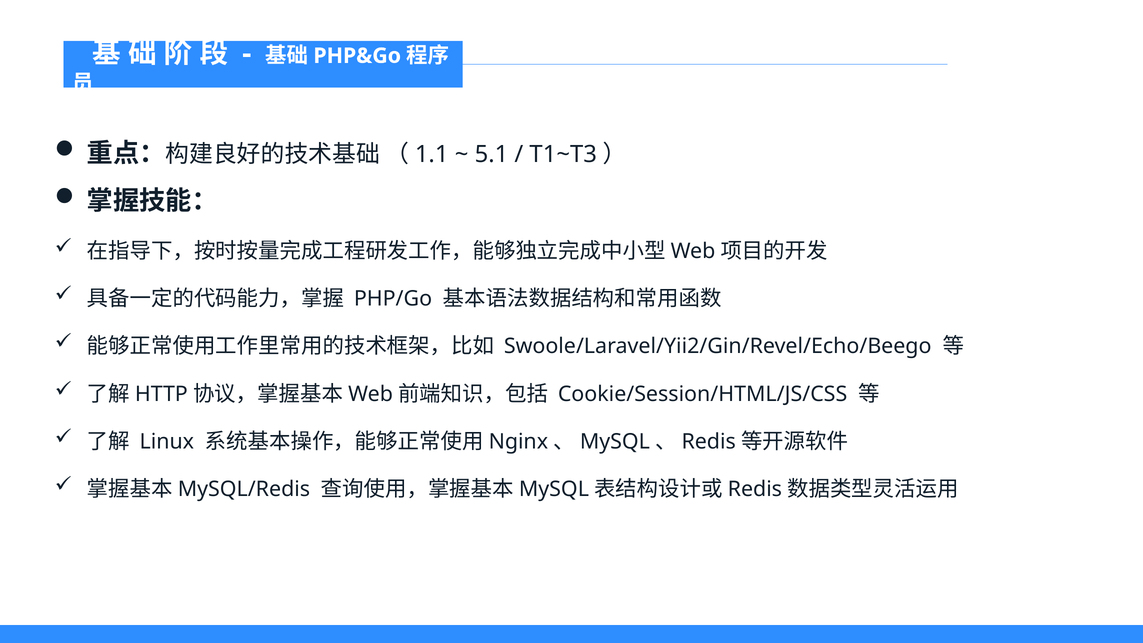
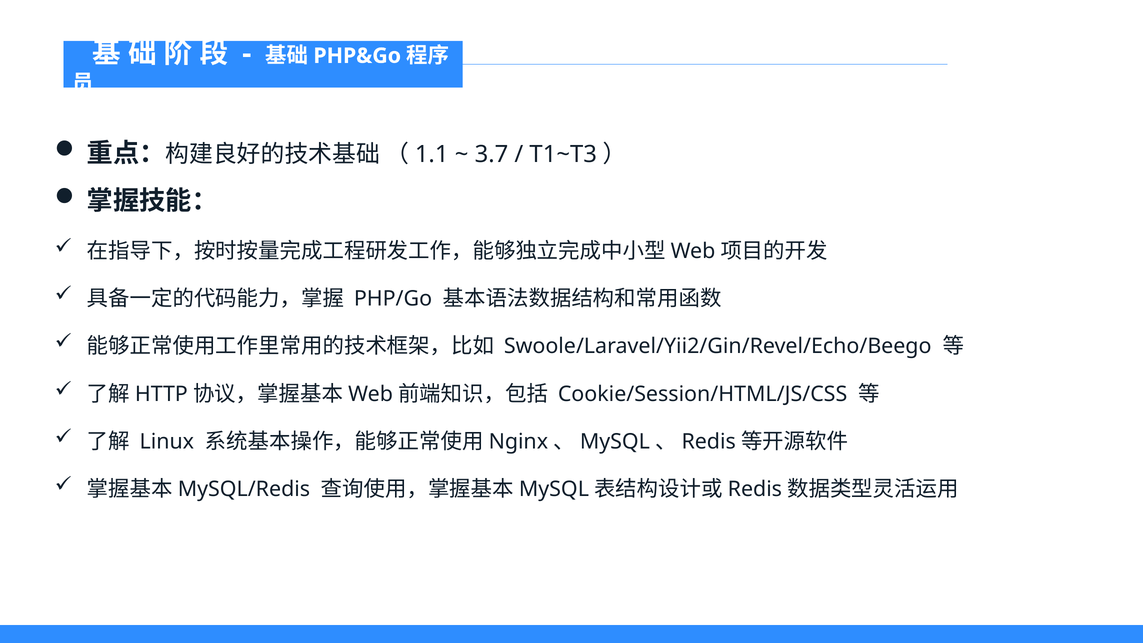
5.1: 5.1 -> 3.7
